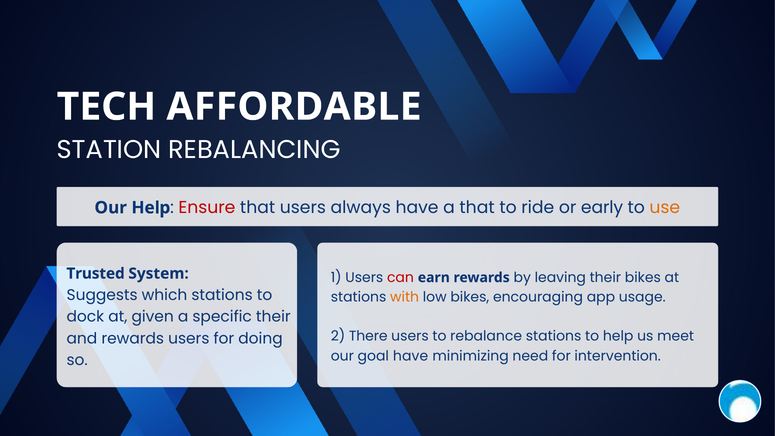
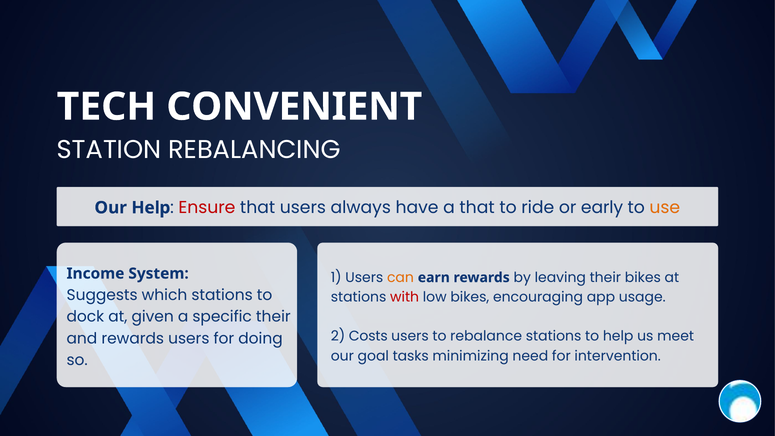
AFFORDABLE: AFFORDABLE -> CONVENIENT
Trusted: Trusted -> Income
can colour: red -> orange
with colour: orange -> red
There: There -> Costs
goal have: have -> tasks
